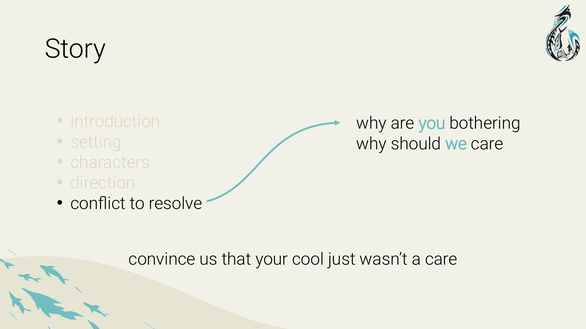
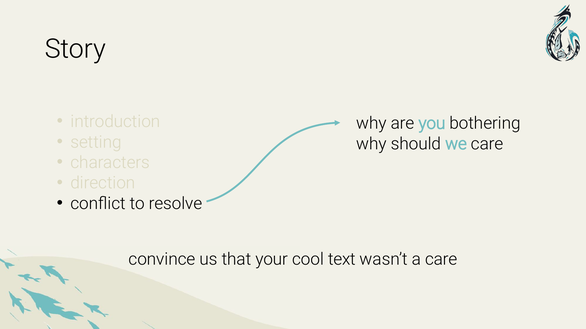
just: just -> text
